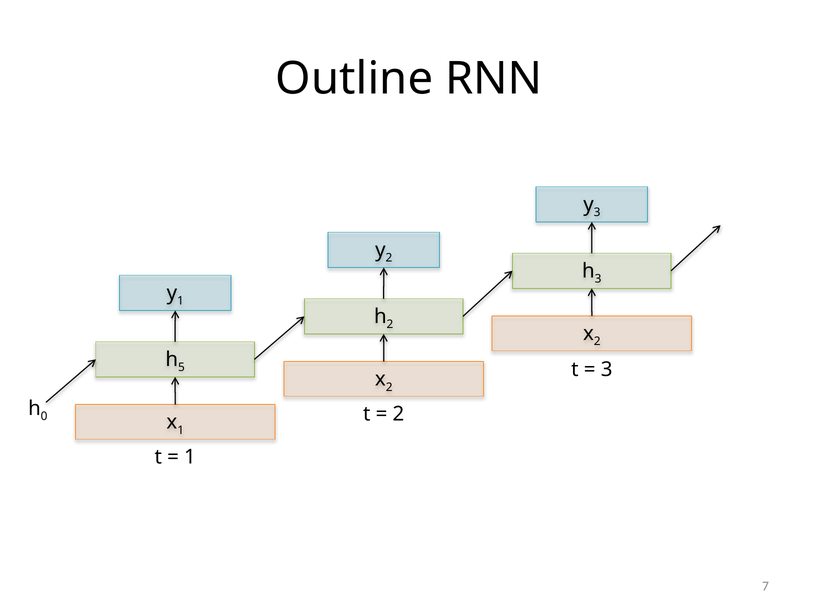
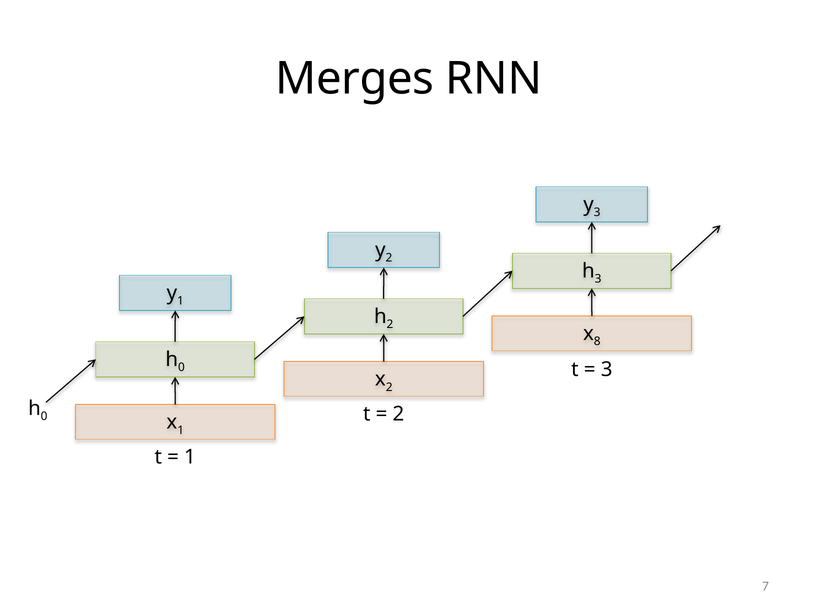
Outline: Outline -> Merges
2 at (597, 341): 2 -> 8
5 at (181, 367): 5 -> 0
